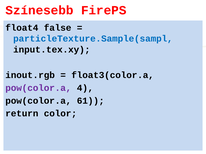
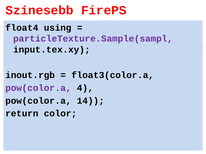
false: false -> using
particleTexture.Sample(sampl colour: blue -> purple
61: 61 -> 14
